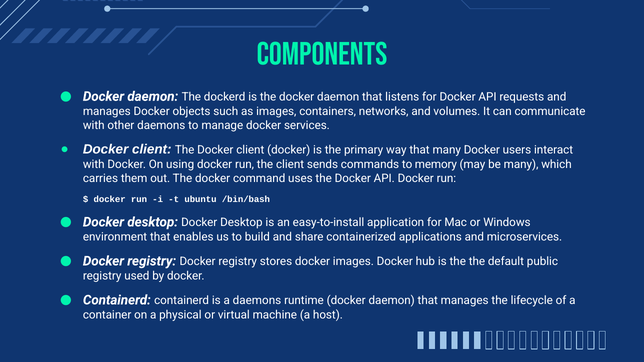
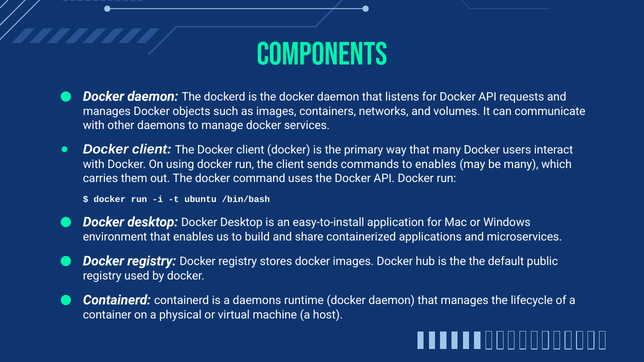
to memory: memory -> enables
